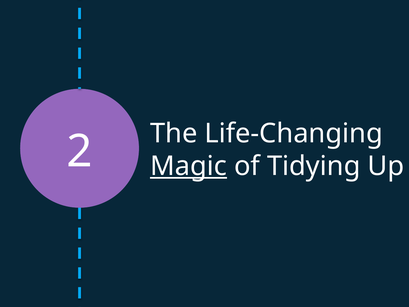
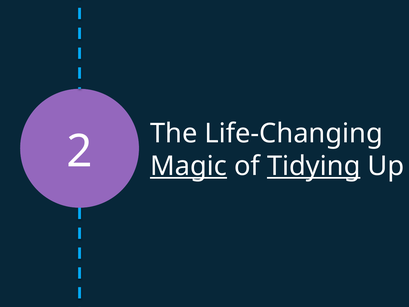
Tidying underline: none -> present
